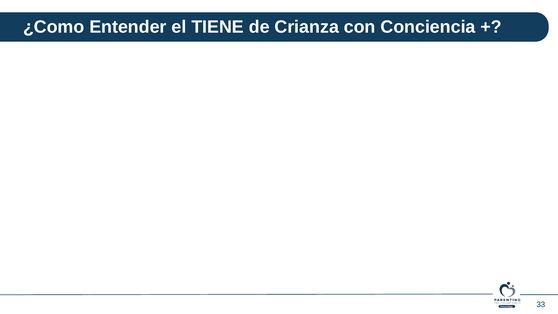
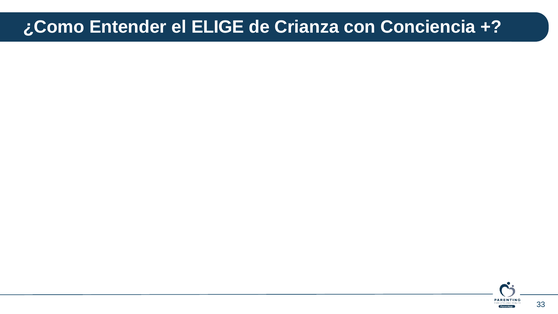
TIENE: TIENE -> ELIGE
